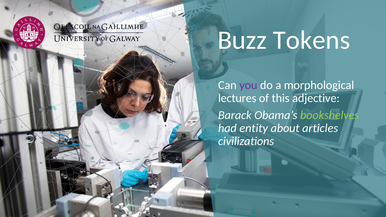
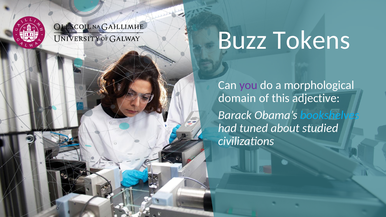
lectures: lectures -> domain
bookshelves colour: light green -> light blue
entity: entity -> tuned
articles: articles -> studied
